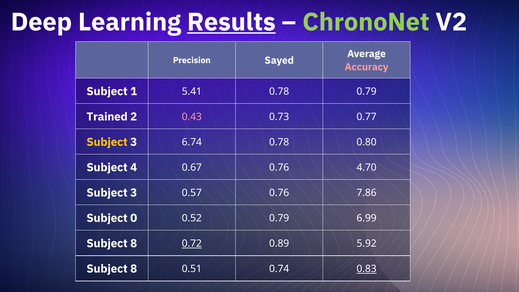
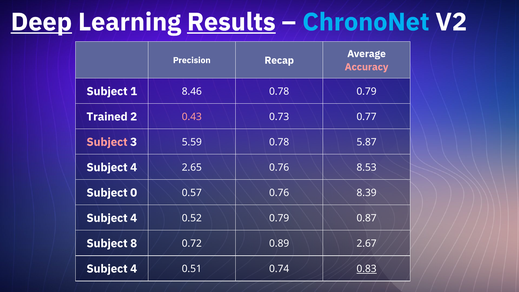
Deep underline: none -> present
ChronoNet colour: light green -> light blue
Sayed: Sayed -> Recap
5.41: 5.41 -> 8.46
Subject at (107, 142) colour: yellow -> pink
6.74: 6.74 -> 5.59
0.80: 0.80 -> 5.87
0.67: 0.67 -> 2.65
4.70: 4.70 -> 8.53
3 at (134, 193): 3 -> 0
7.86: 7.86 -> 8.39
0 at (134, 218): 0 -> 4
6.99: 6.99 -> 0.87
0.72 underline: present -> none
5.92: 5.92 -> 2.67
8 at (134, 269): 8 -> 4
